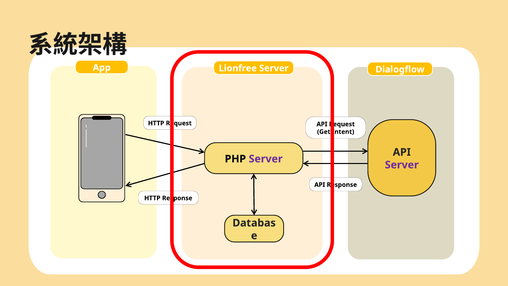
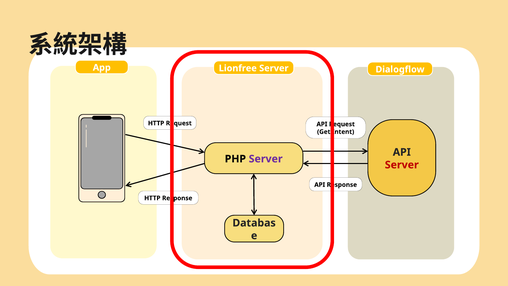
Server at (402, 165) colour: purple -> red
